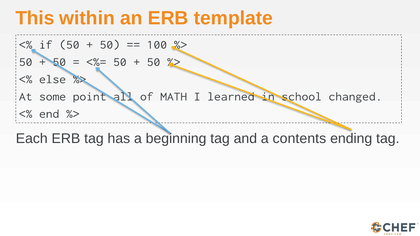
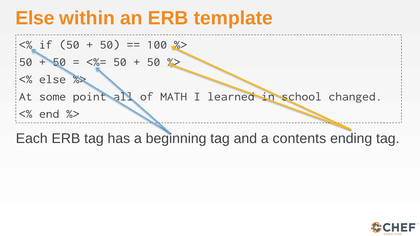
This at (35, 18): This -> Else
